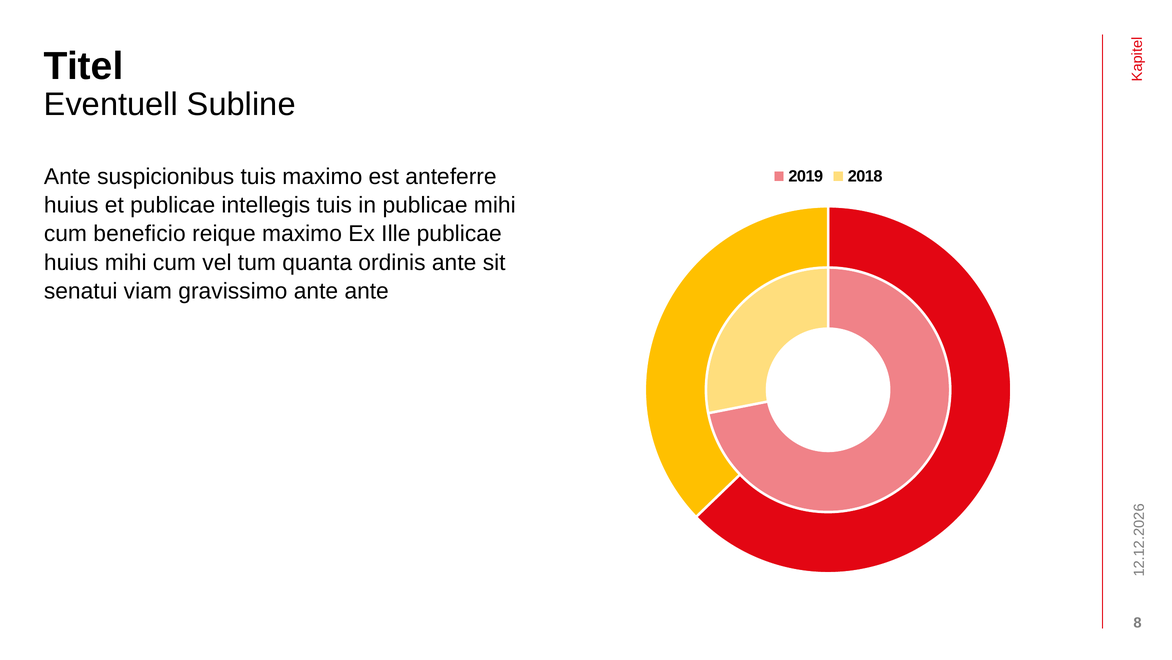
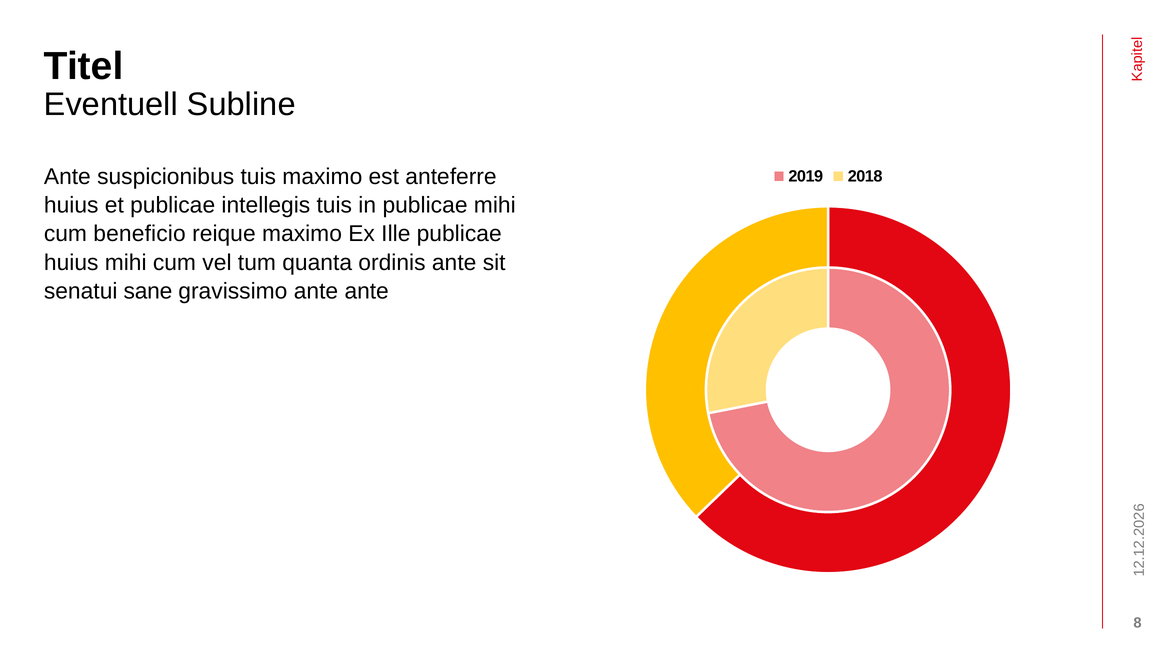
viam: viam -> sane
